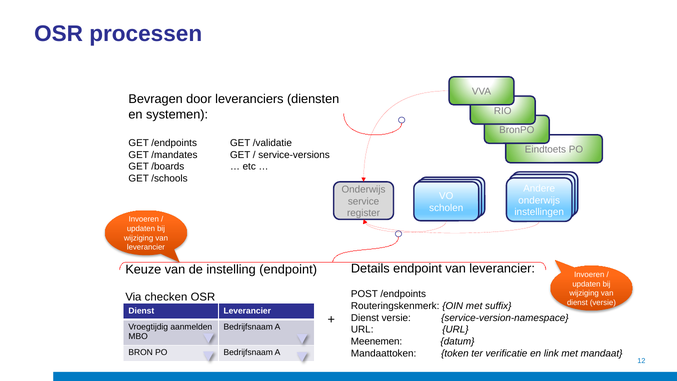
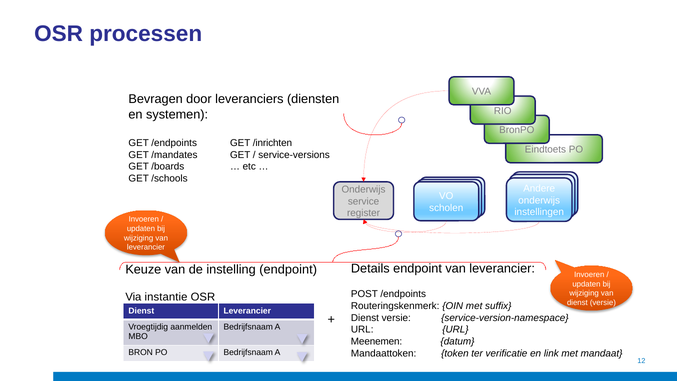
/validatie: /validatie -> /inrichten
checken: checken -> instantie
